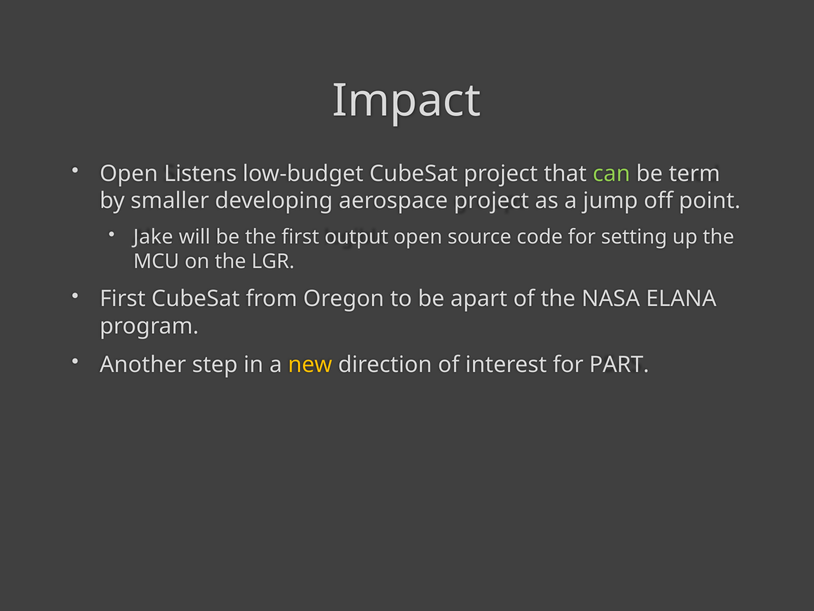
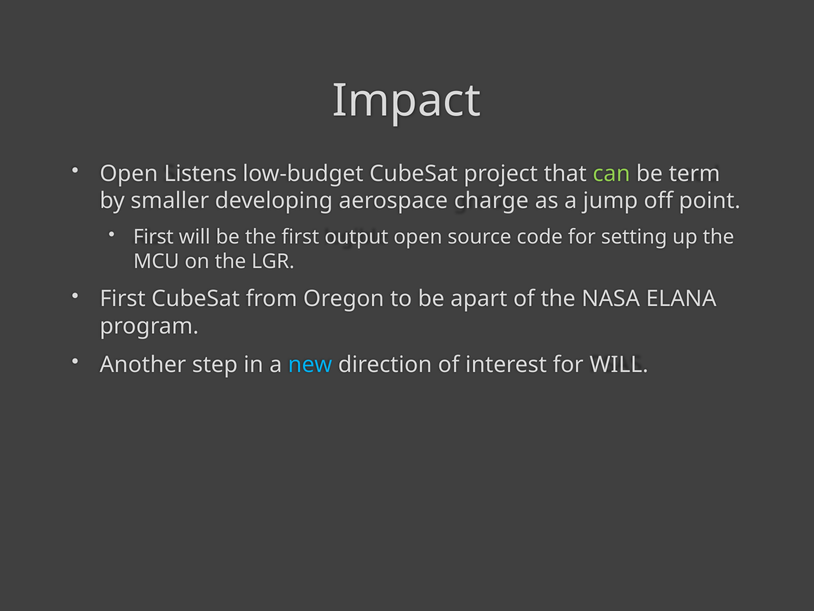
aerospace project: project -> charge
Jake at (153, 237): Jake -> First
new colour: yellow -> light blue
for PART: PART -> WILL
